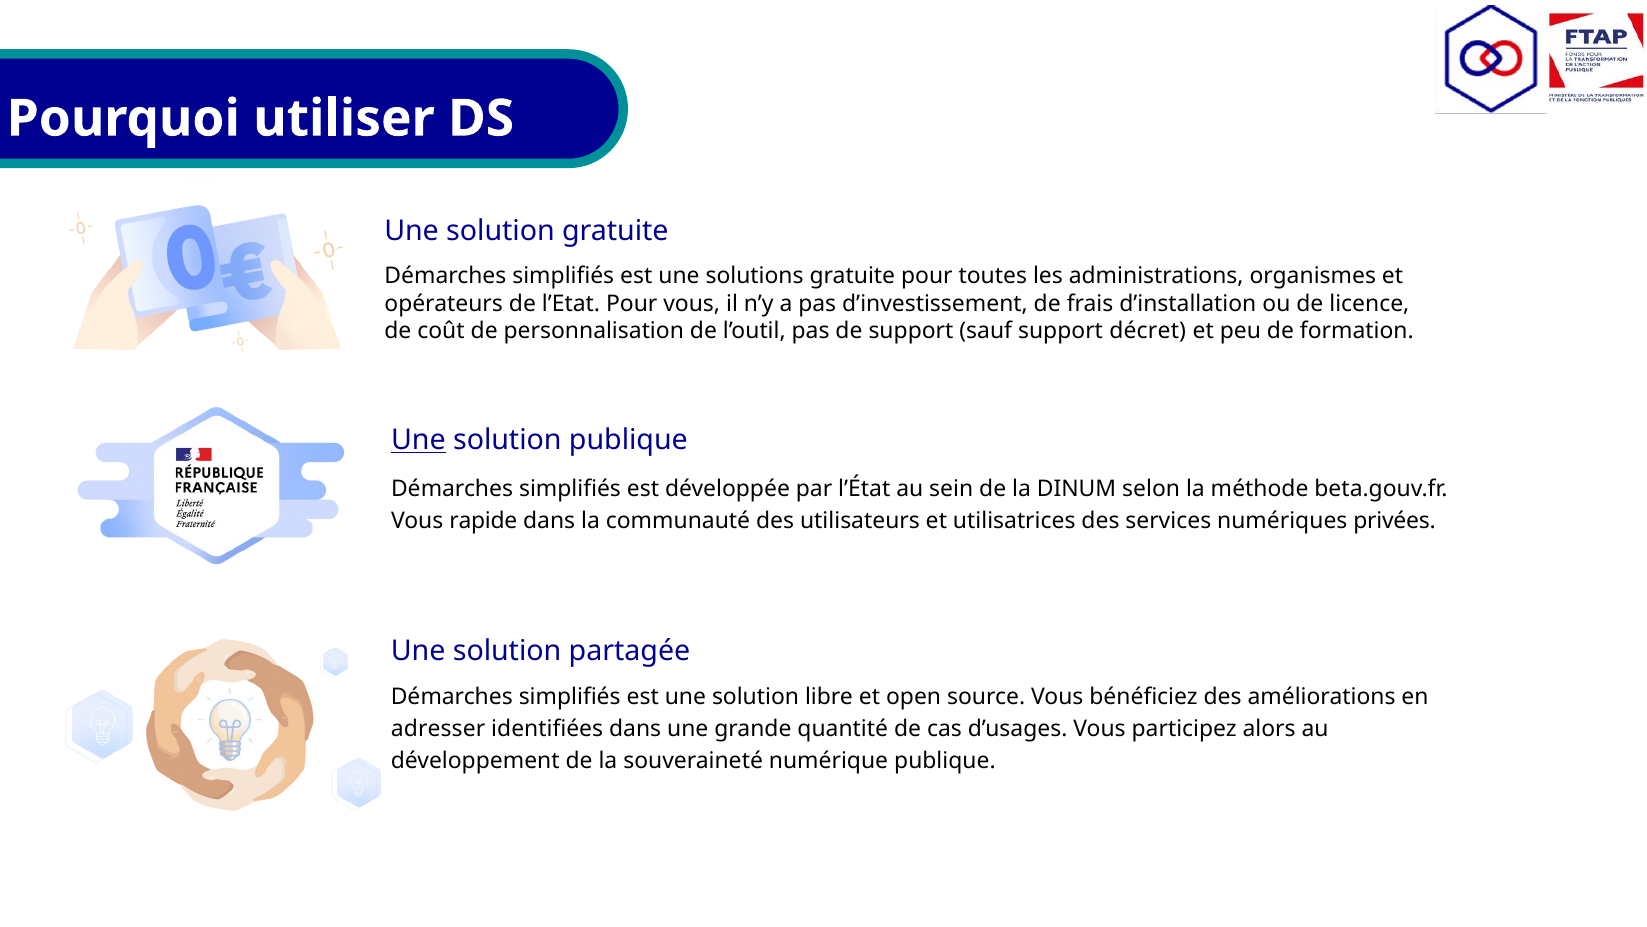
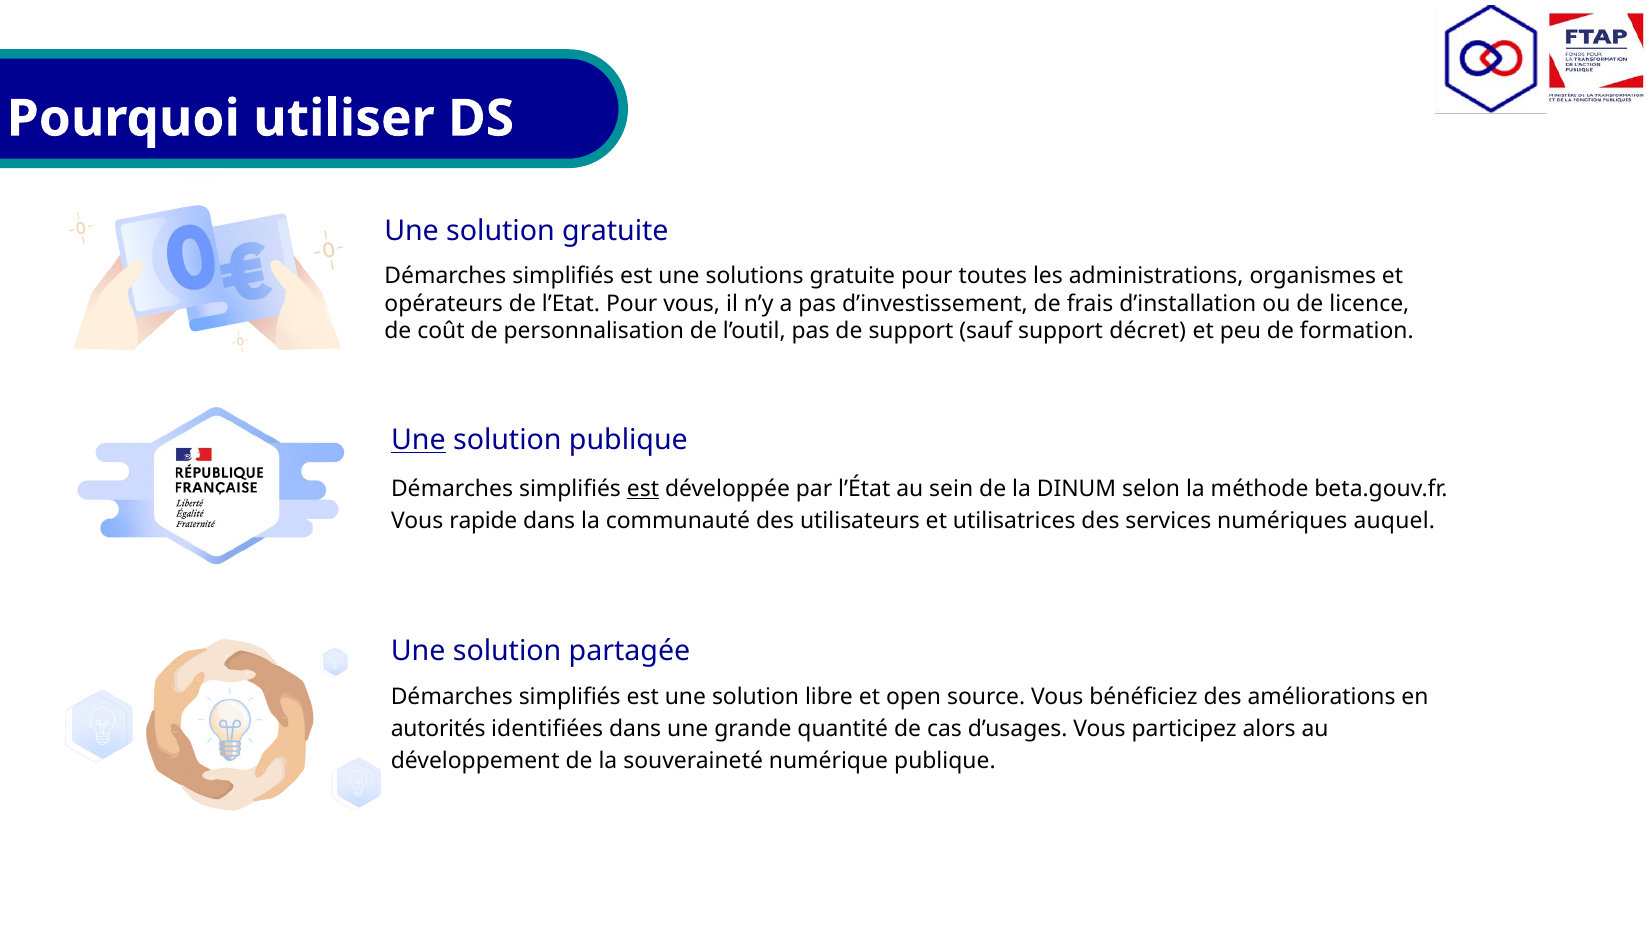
est at (643, 489) underline: none -> present
privées: privées -> auquel
adresser: adresser -> autorités
